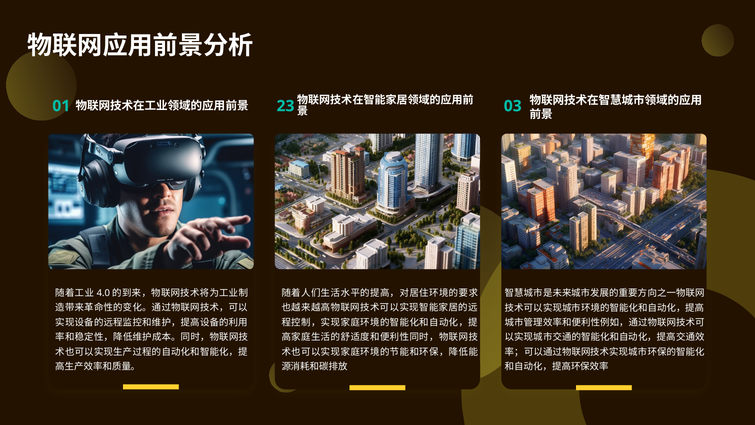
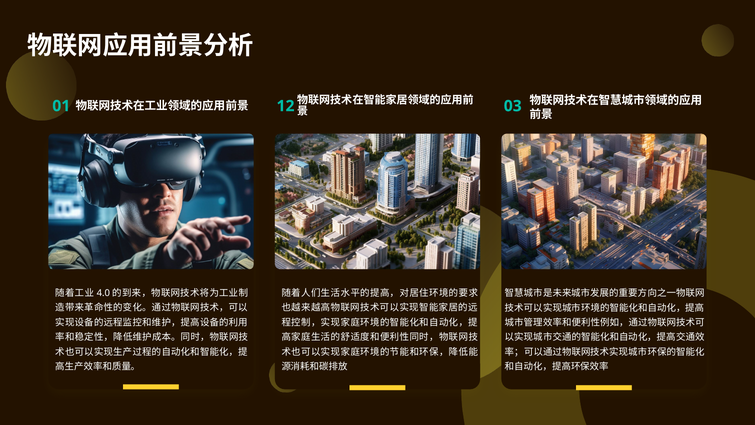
23: 23 -> 12
